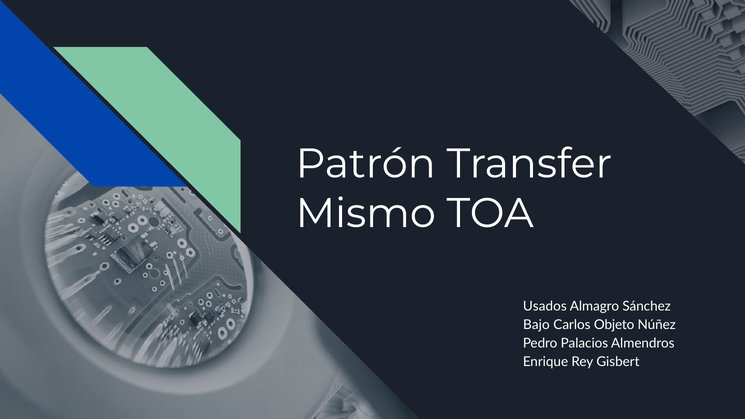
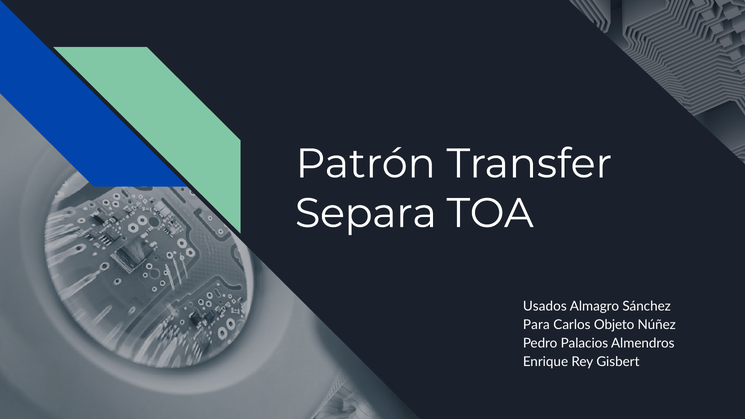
Mismo: Mismo -> Separa
Bajo: Bajo -> Para
